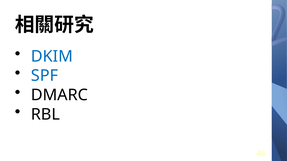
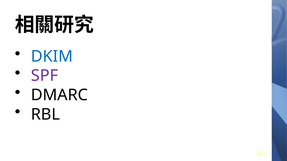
SPF colour: blue -> purple
